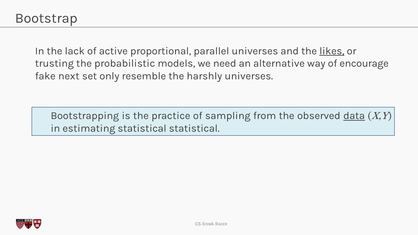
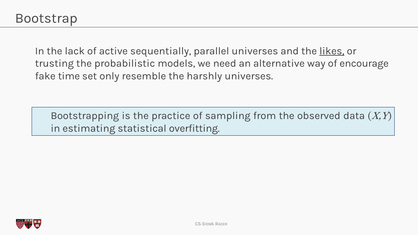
proportional: proportional -> sequentially
next: next -> time
data underline: present -> none
statistical statistical: statistical -> overfitting
